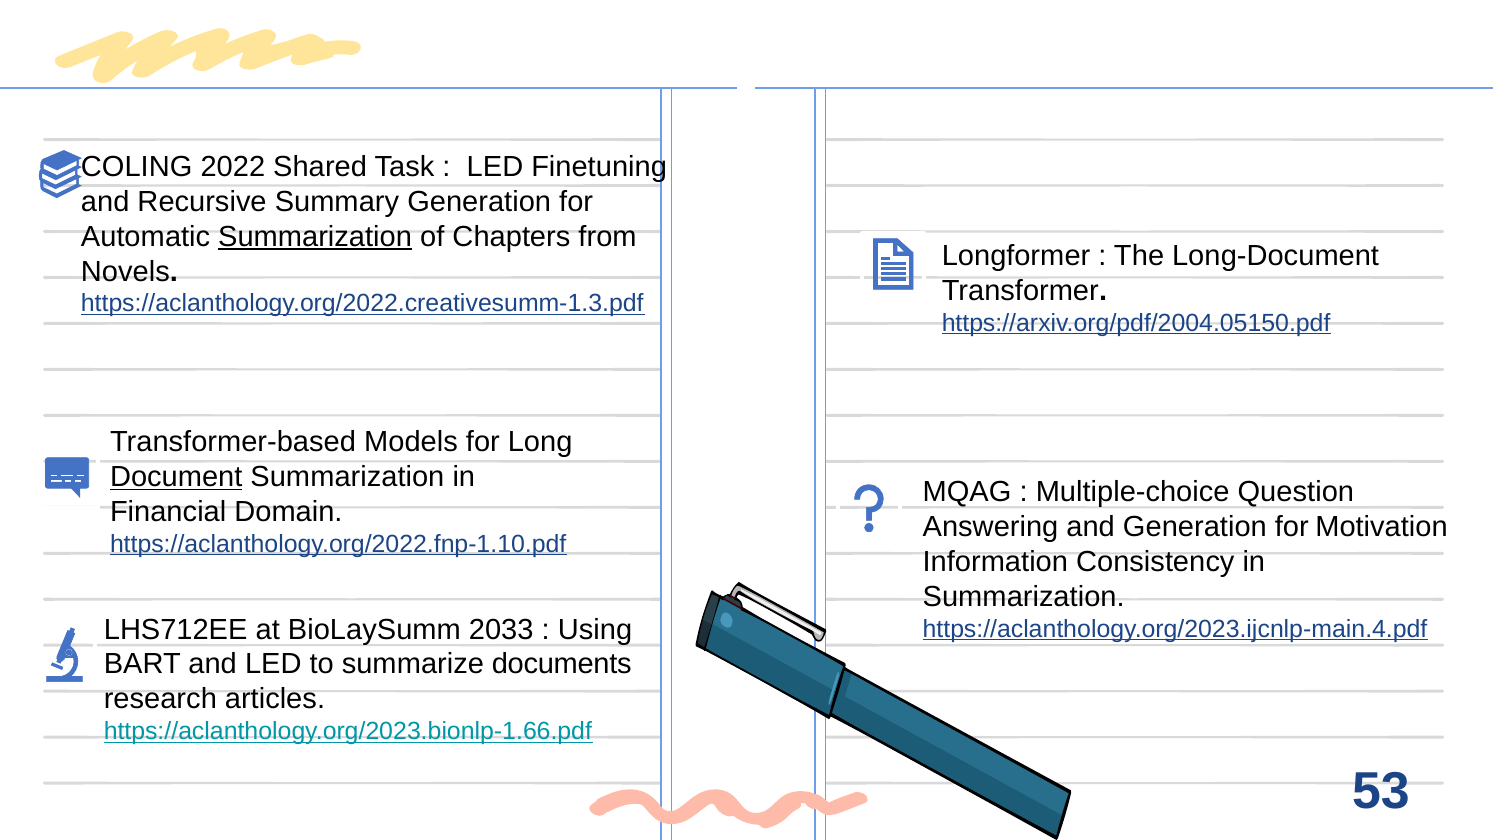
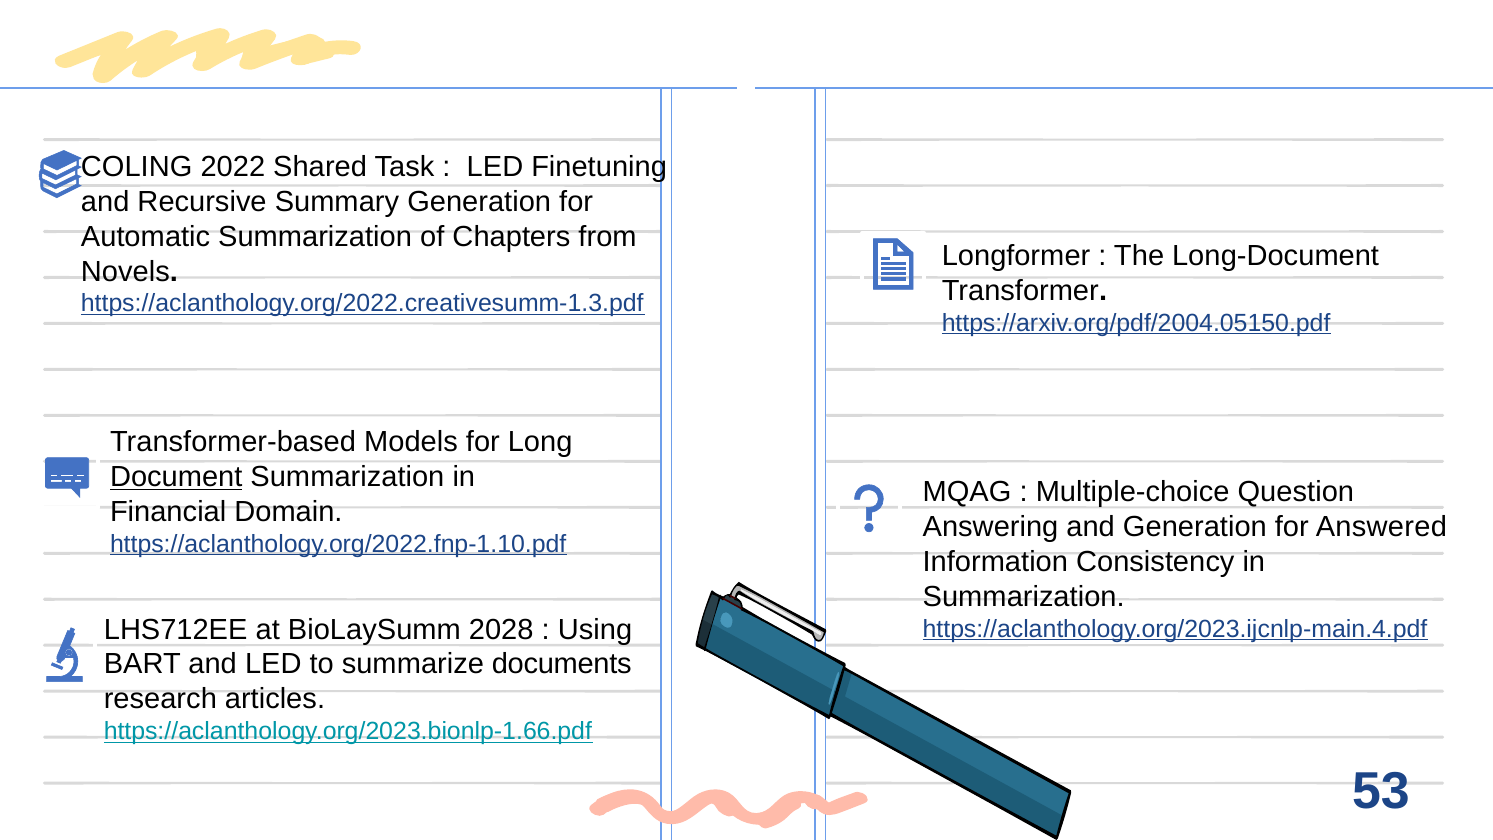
Summarization at (315, 237) underline: present -> none
Motivation: Motivation -> Answered
2033: 2033 -> 2028
